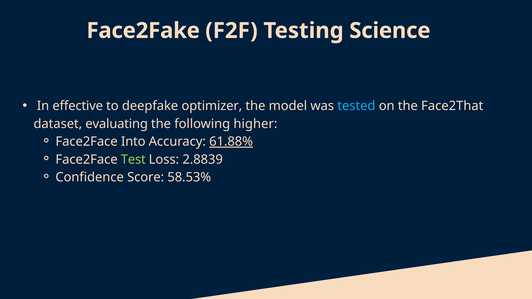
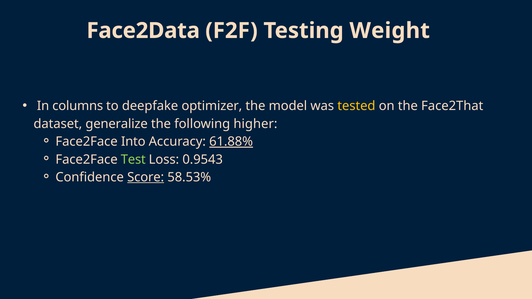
Face2Fake: Face2Fake -> Face2Data
Science: Science -> Weight
effective: effective -> columns
tested colour: light blue -> yellow
evaluating: evaluating -> generalize
2.8839: 2.8839 -> 0.9543
Score underline: none -> present
